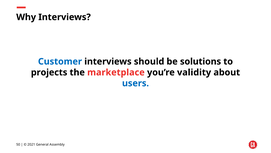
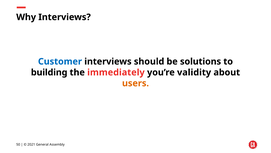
projects: projects -> building
marketplace: marketplace -> immediately
users colour: blue -> orange
